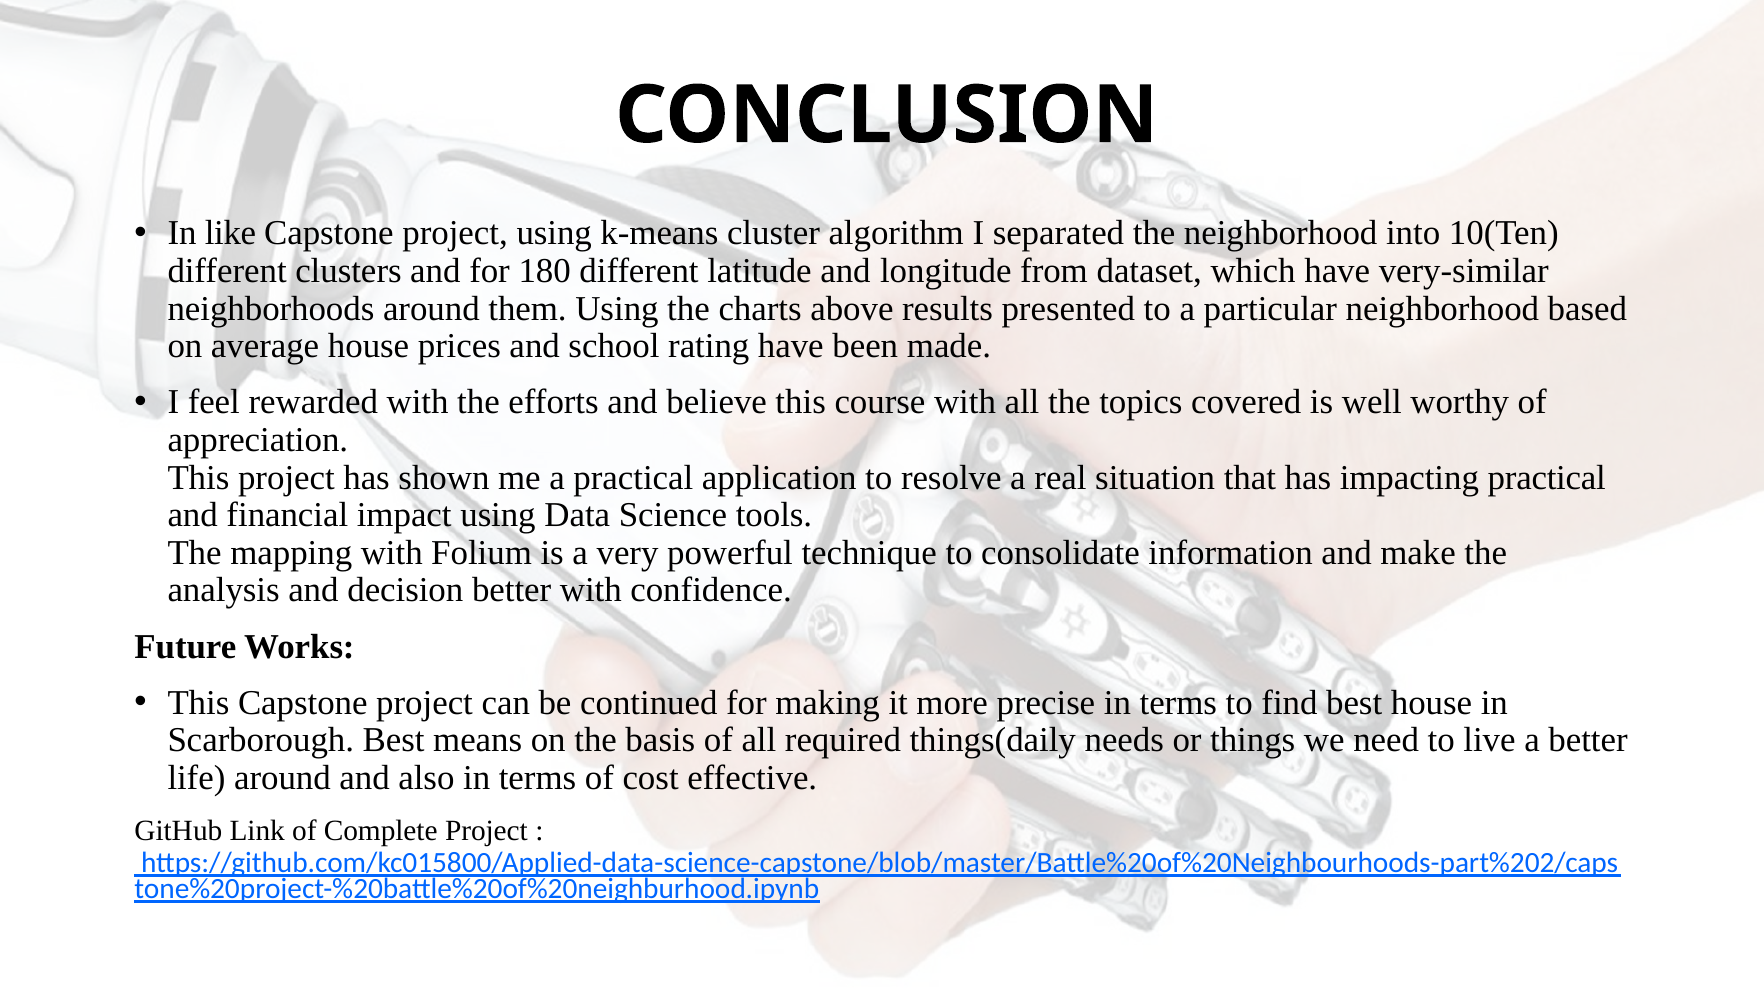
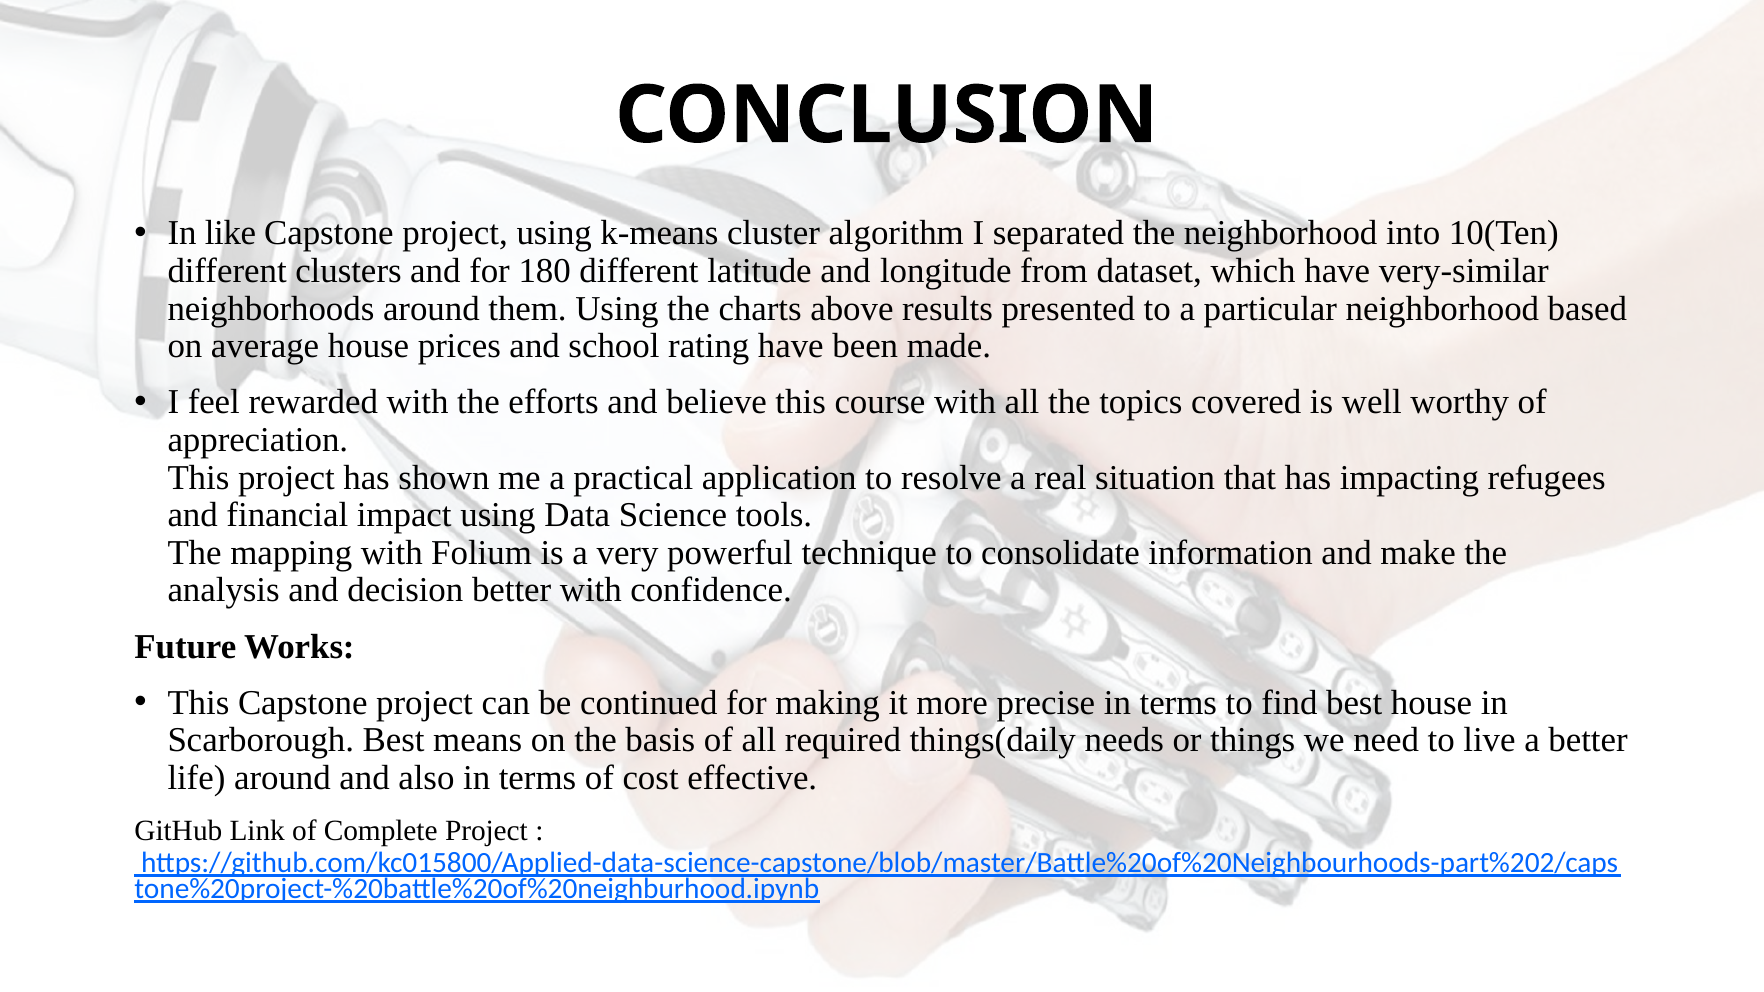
impacting practical: practical -> refugees
